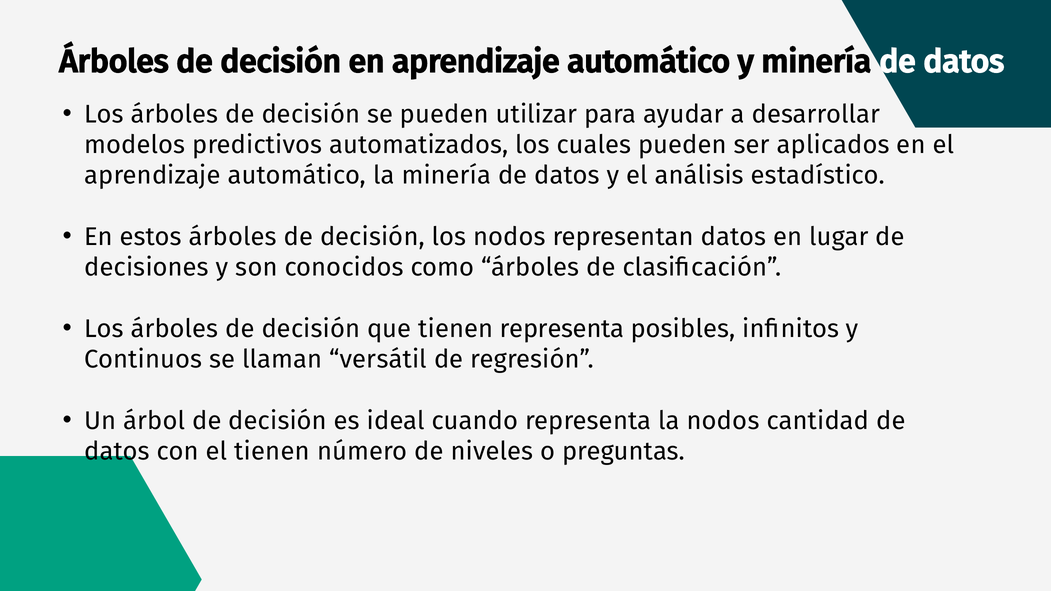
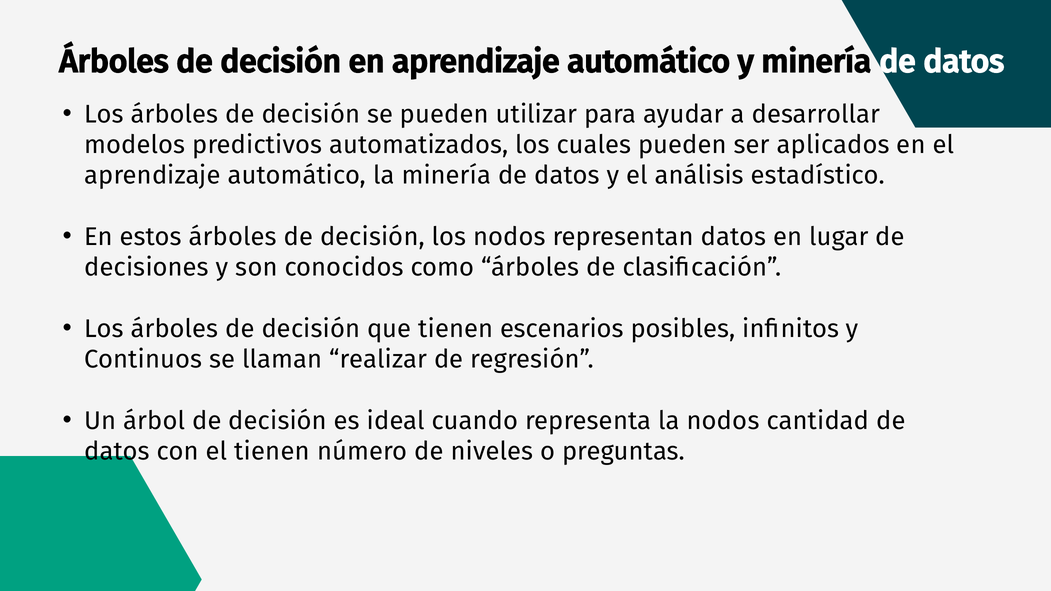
tienen representa: representa -> escenarios
versátil: versátil -> realizar
